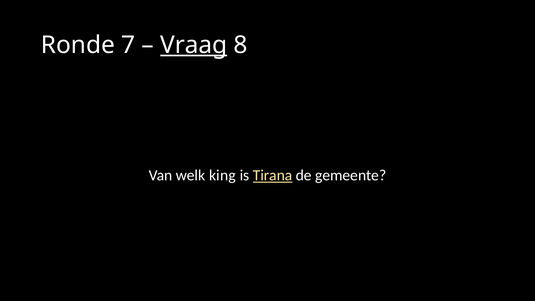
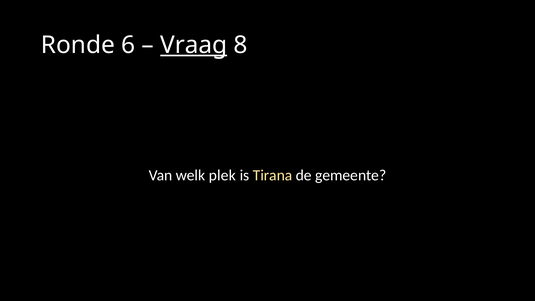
7: 7 -> 6
king: king -> plek
Tirana underline: present -> none
